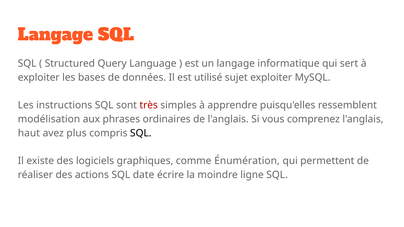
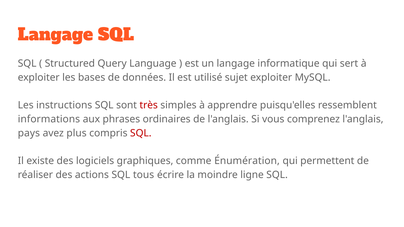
modélisation: modélisation -> informations
haut: haut -> pays
SQL at (141, 133) colour: black -> red
date: date -> tous
